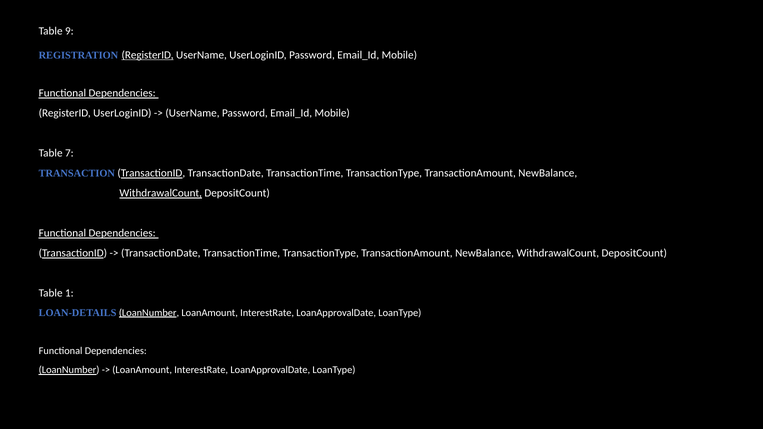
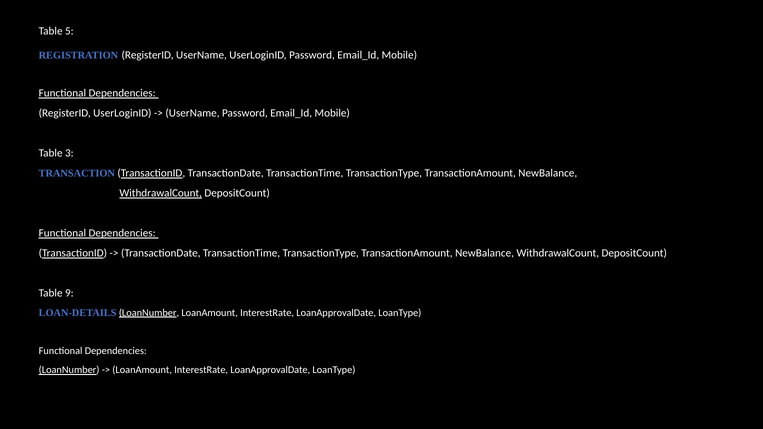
9: 9 -> 5
RegisterID at (148, 55) underline: present -> none
7: 7 -> 3
1: 1 -> 9
